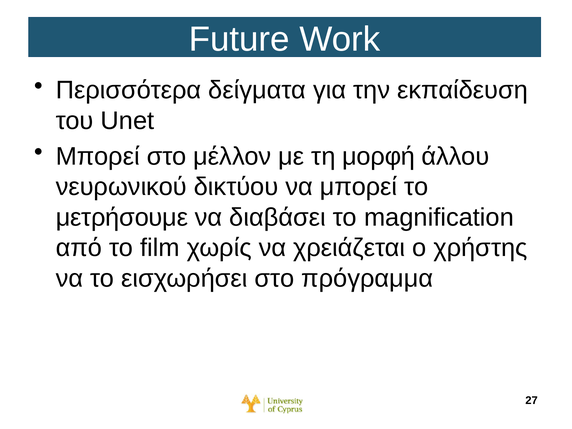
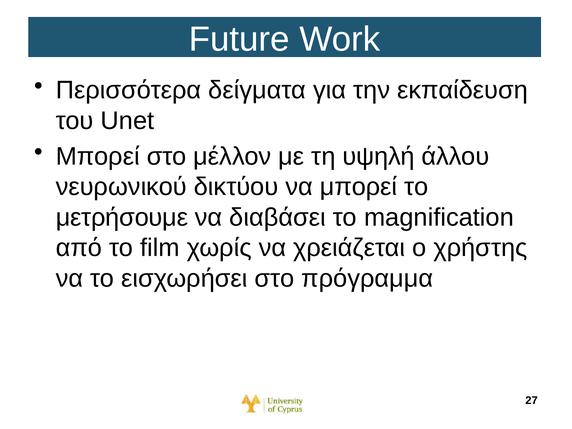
μορφή: μορφή -> υψηλή
